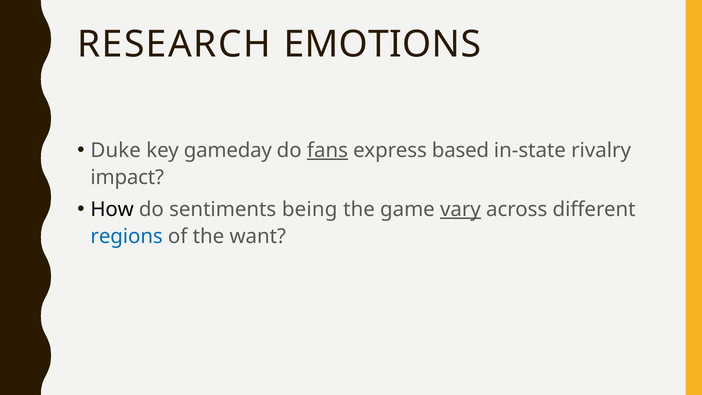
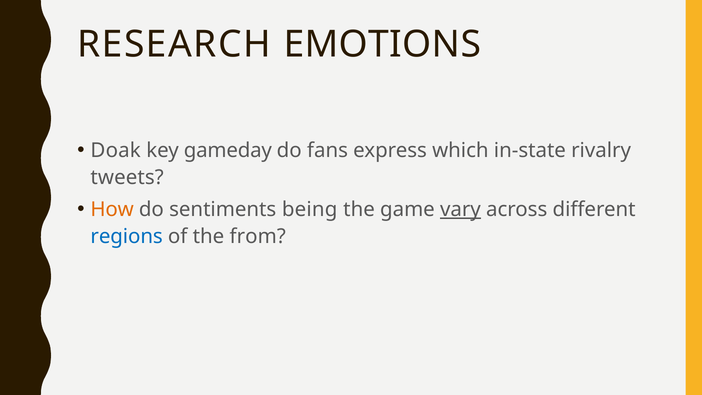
Duke: Duke -> Doak
fans underline: present -> none
based: based -> which
impact: impact -> tweets
How colour: black -> orange
want: want -> from
